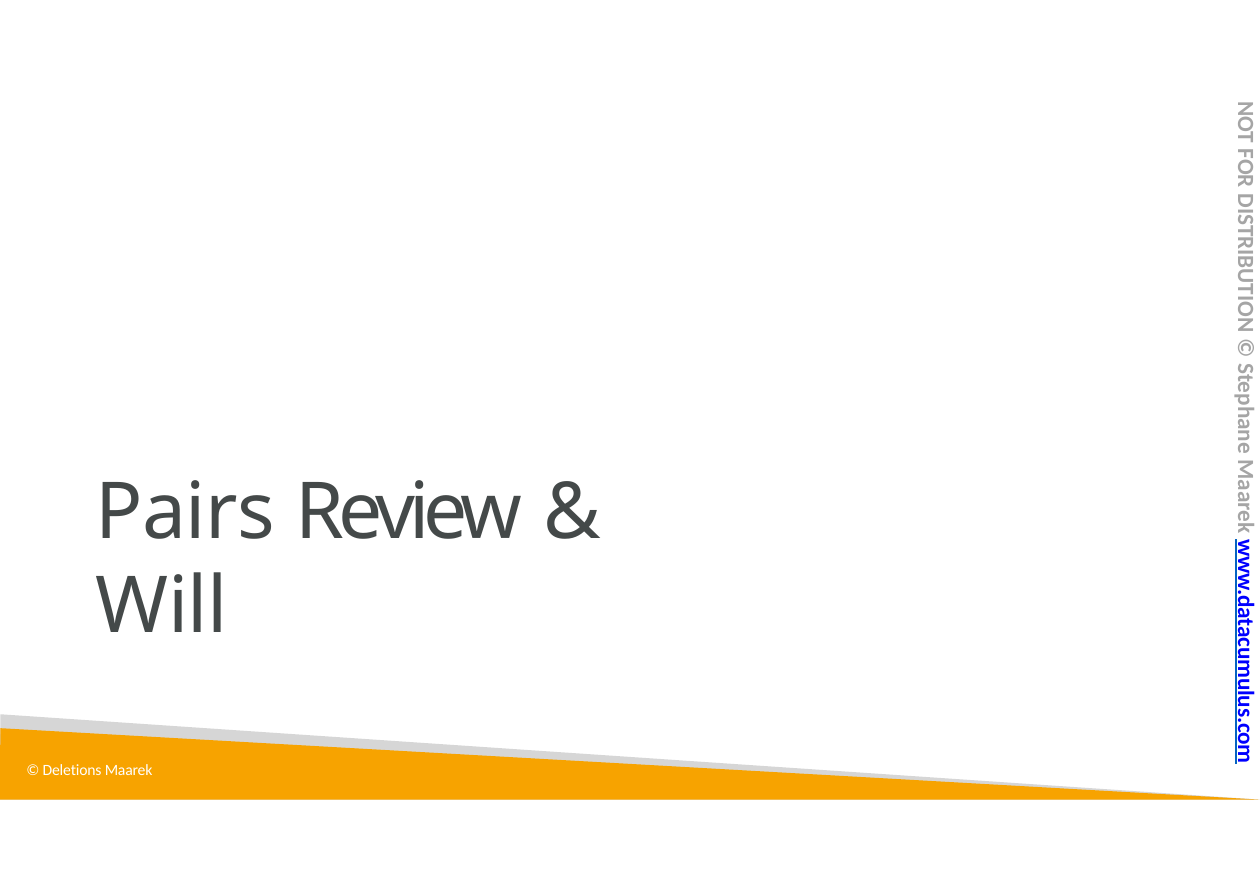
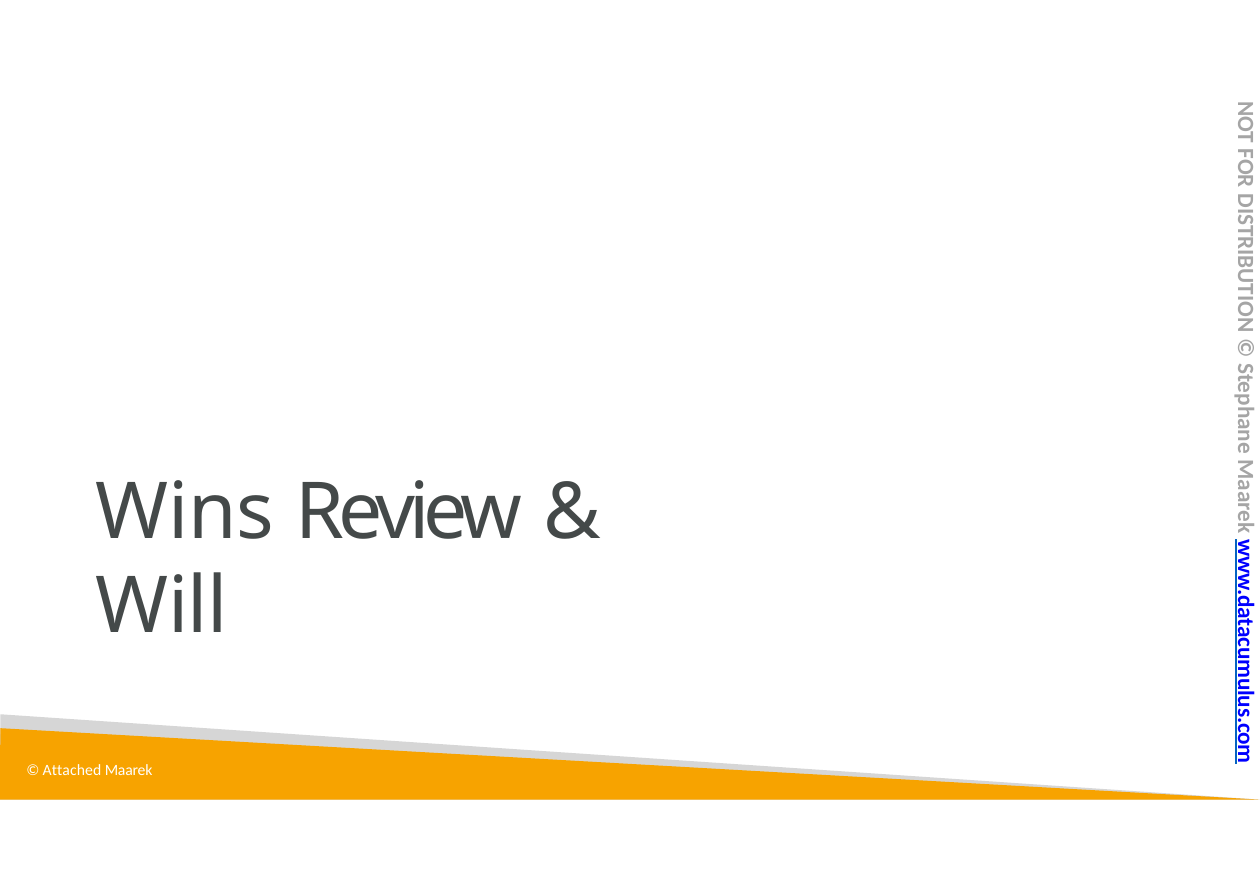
Pairs: Pairs -> Wins
Deletions: Deletions -> Attached
